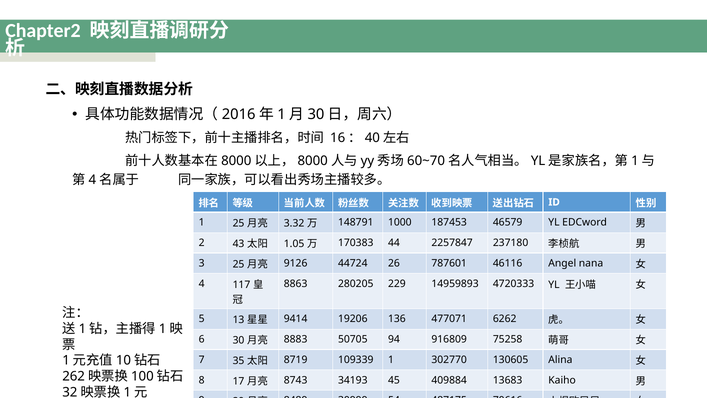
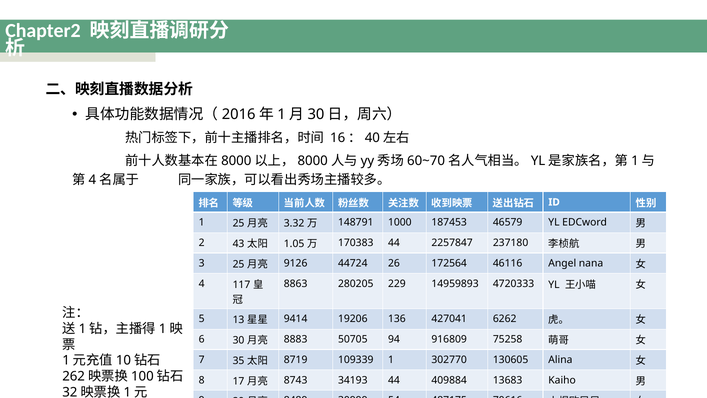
787601: 787601 -> 172564
477071: 477071 -> 427041
34193 45: 45 -> 44
